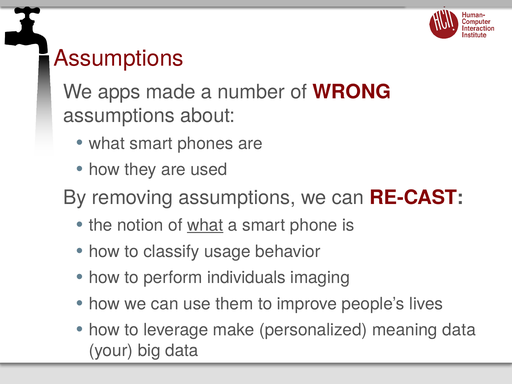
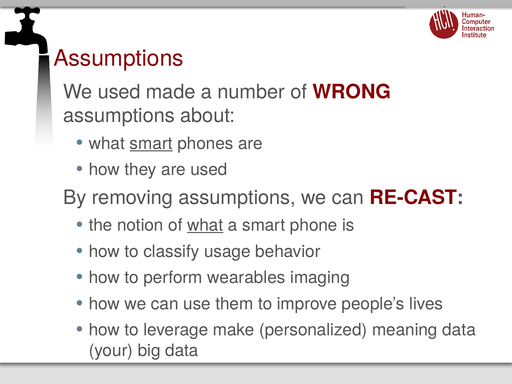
We apps: apps -> used
smart at (151, 143) underline: none -> present
individuals: individuals -> wearables
